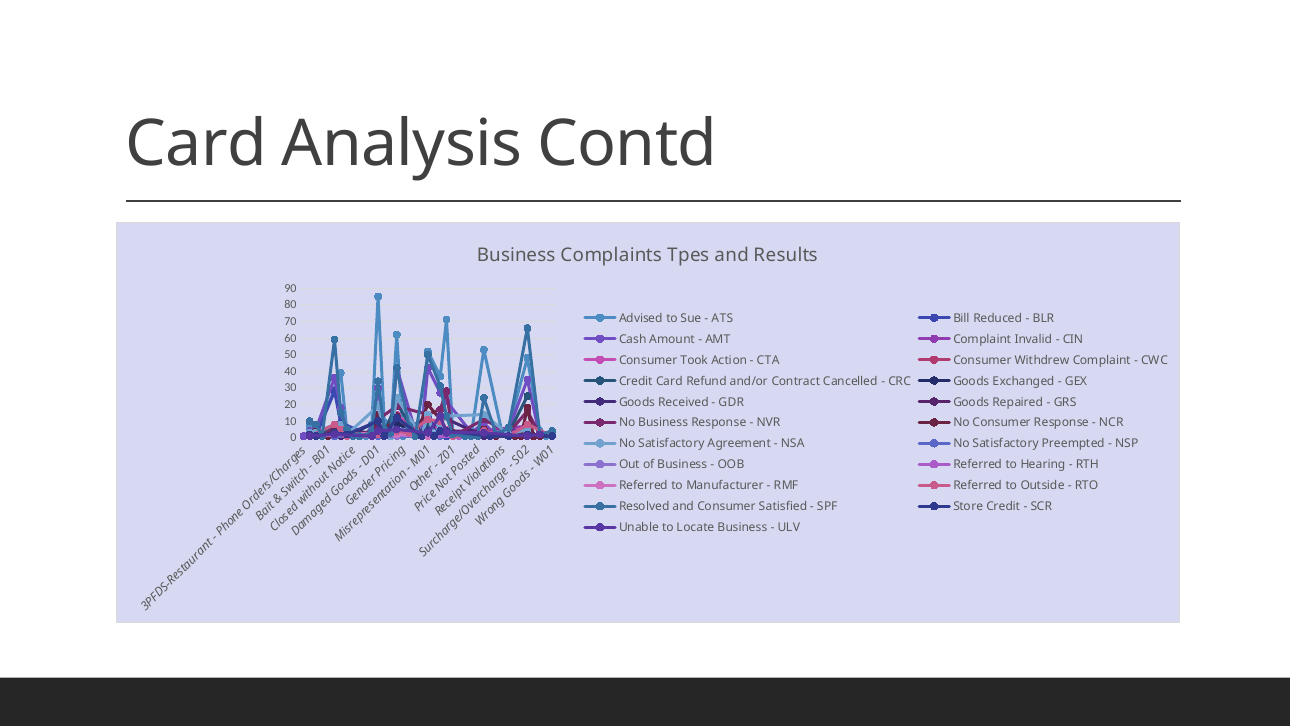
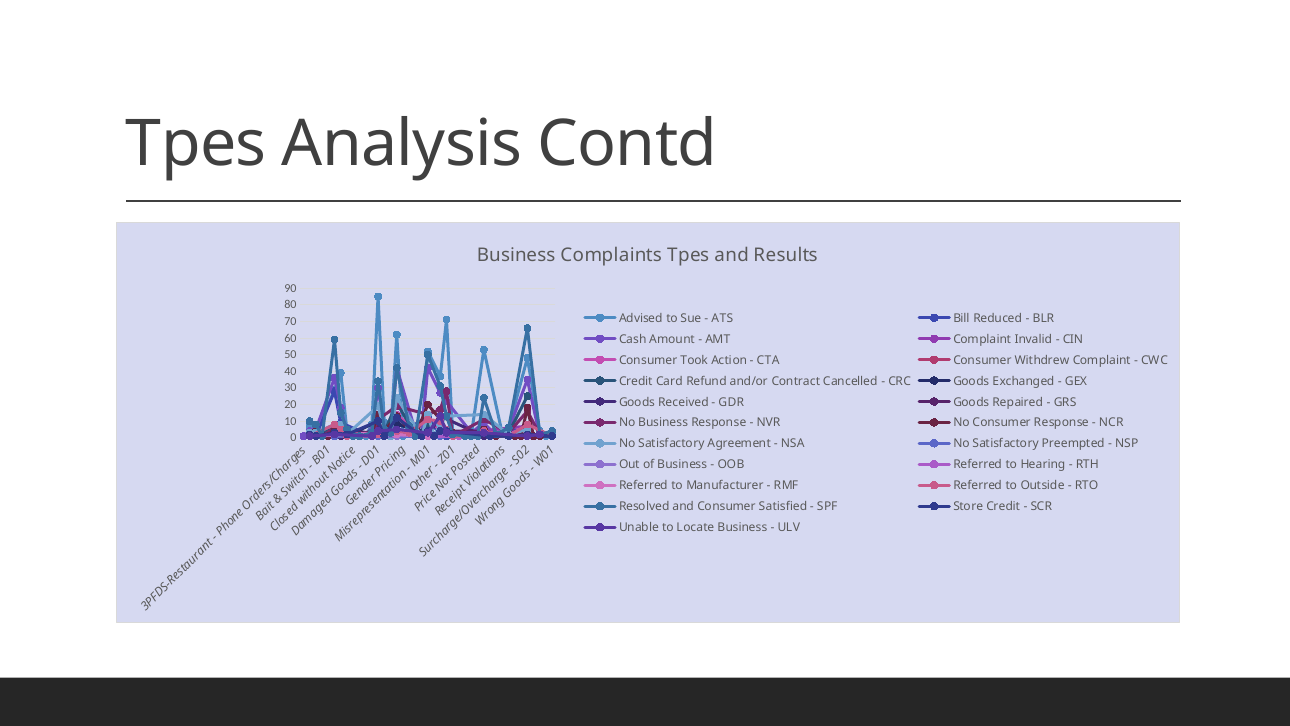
Card at (196, 144): Card -> Tpes
